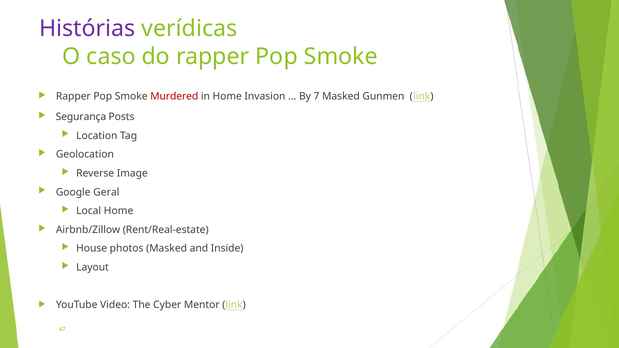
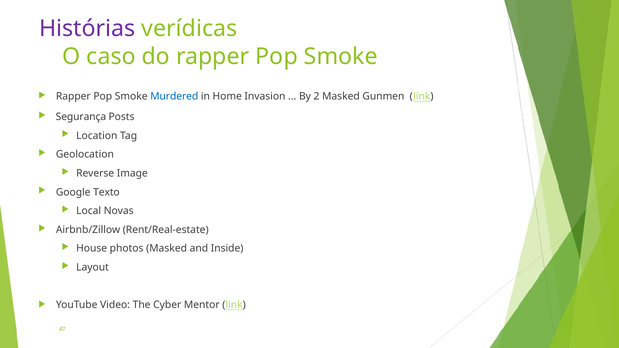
Murdered colour: red -> blue
7: 7 -> 2
Geral: Geral -> Texto
Local Home: Home -> Novas
